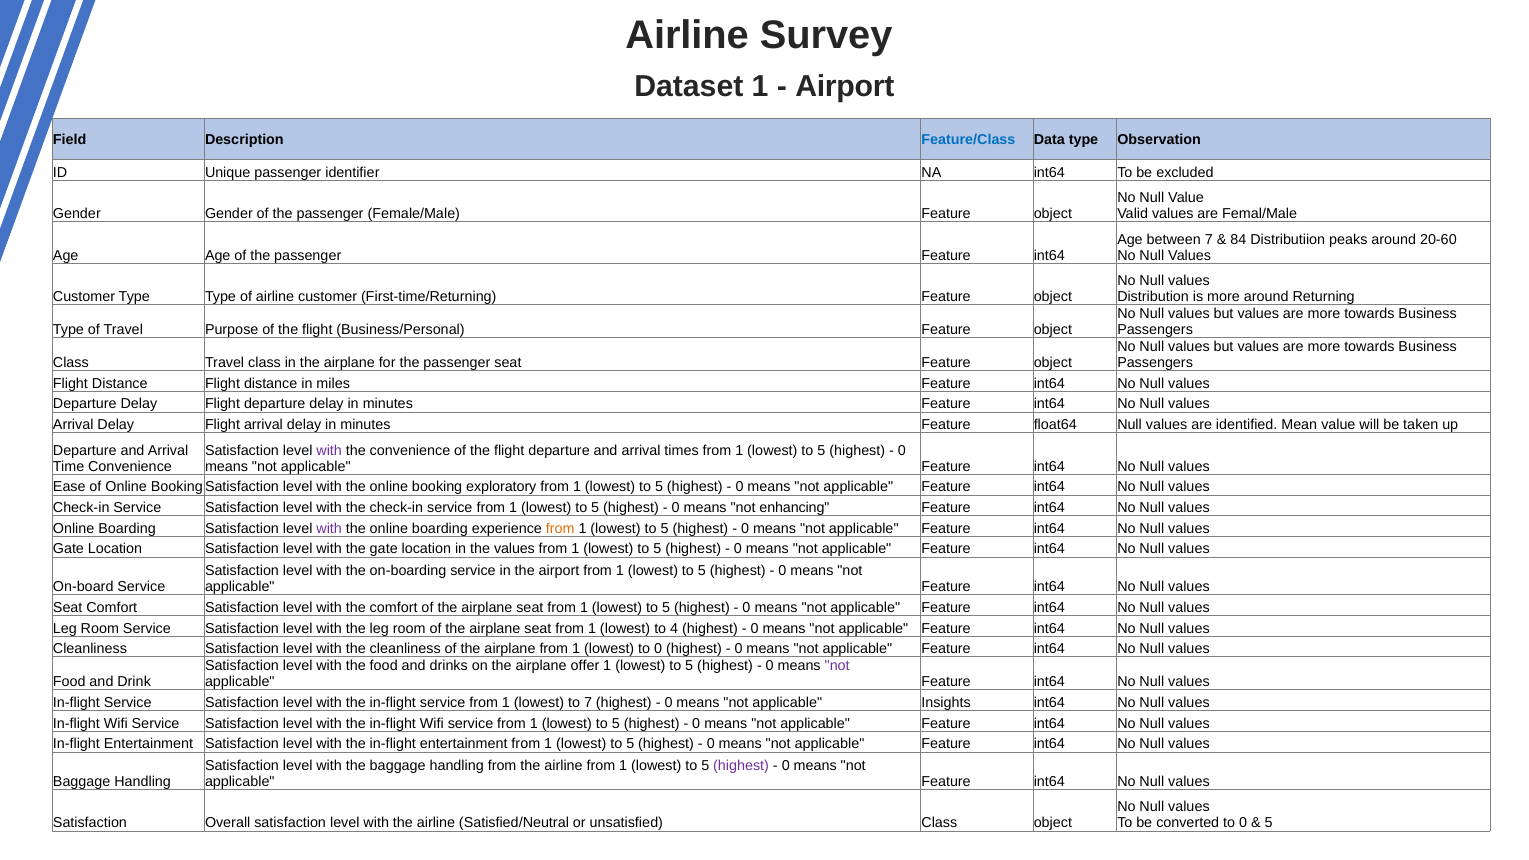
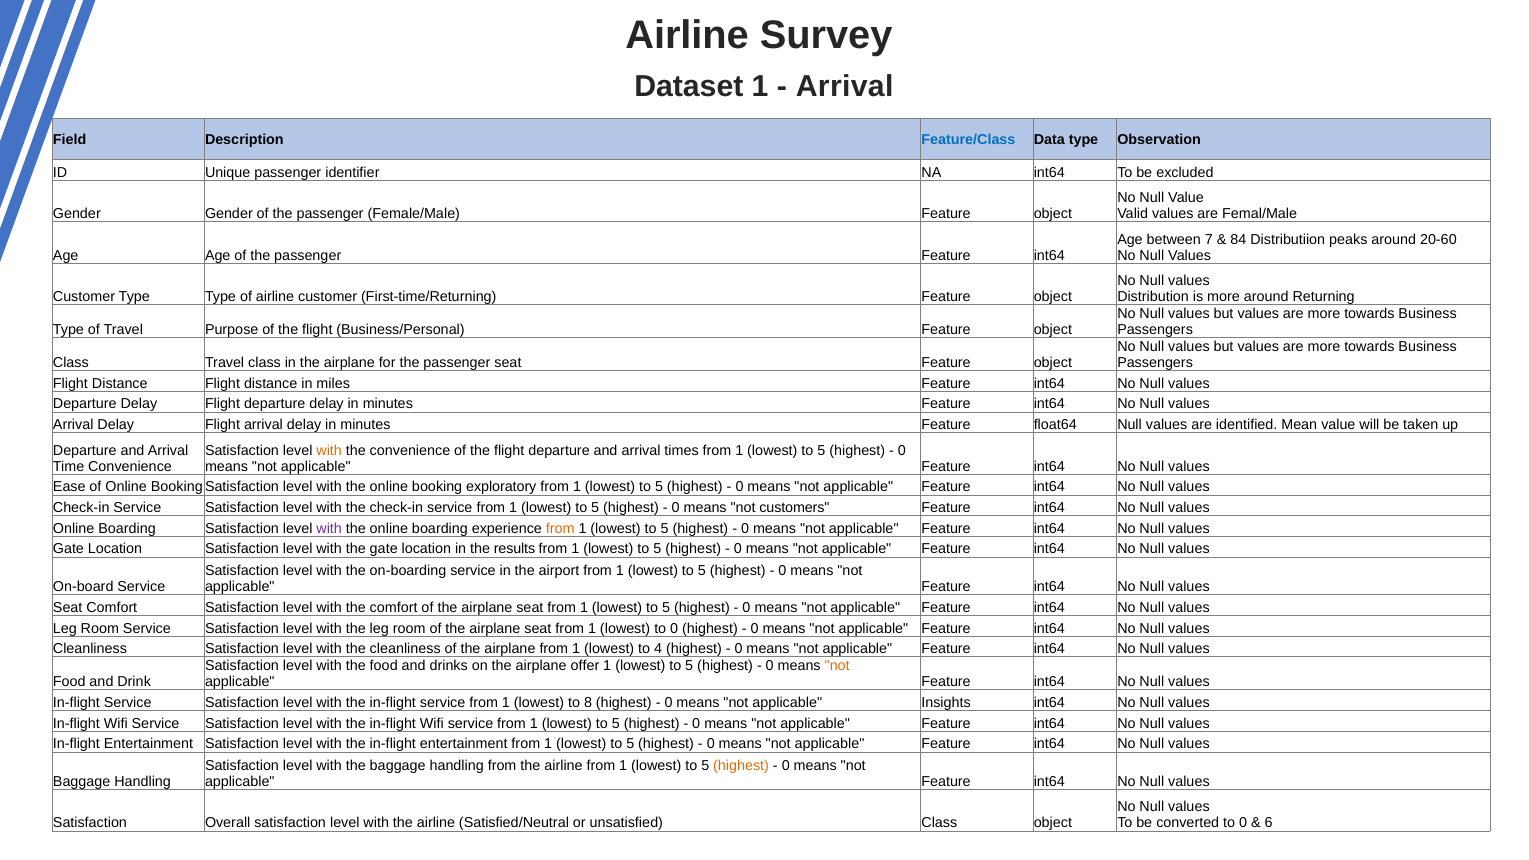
Airport at (845, 87): Airport -> Arrival
with at (329, 450) colour: purple -> orange
enhancing: enhancing -> customers
the values: values -> results
lowest to 4: 4 -> 0
lowest to 0: 0 -> 4
not at (837, 666) colour: purple -> orange
to 7: 7 -> 8
highest at (741, 766) colour: purple -> orange
5 at (1269, 823): 5 -> 6
